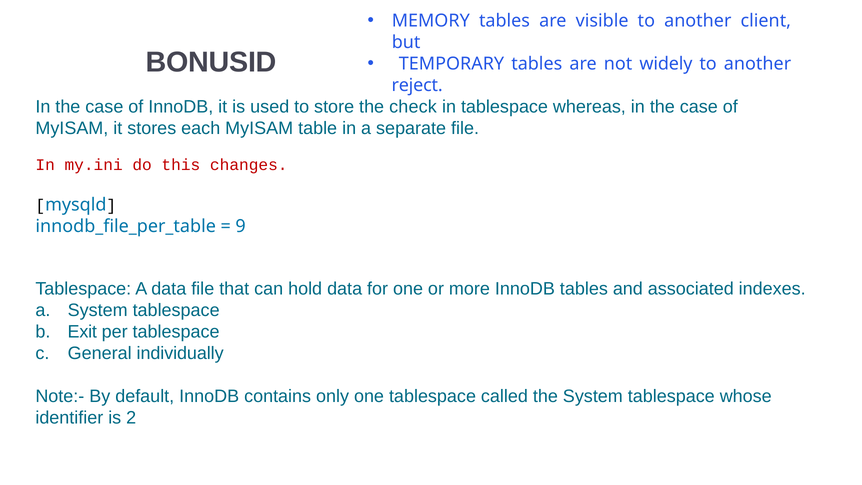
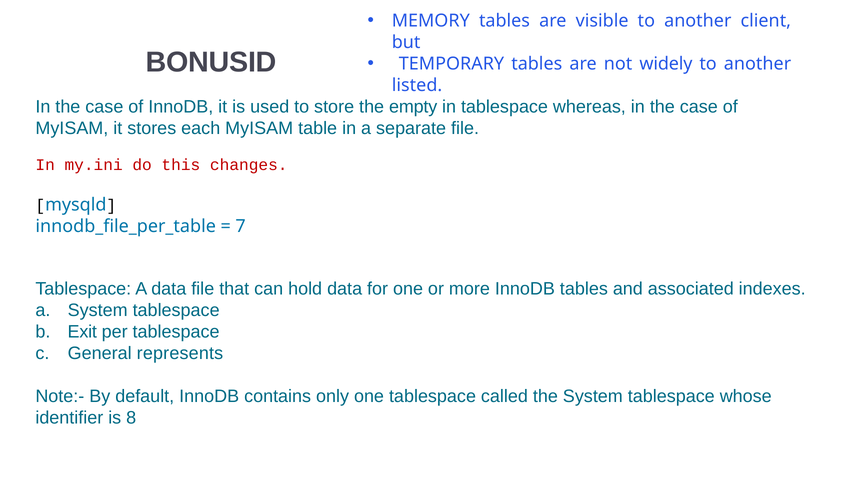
reject: reject -> listed
check: check -> empty
9: 9 -> 7
individually: individually -> represents
2: 2 -> 8
